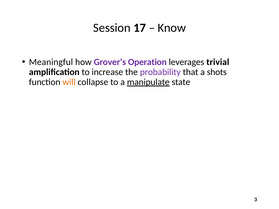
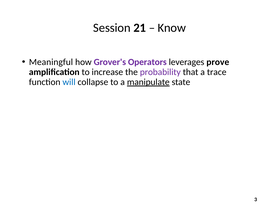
17: 17 -> 21
Operation: Operation -> Operators
trivial: trivial -> prove
shots: shots -> trace
will colour: orange -> blue
